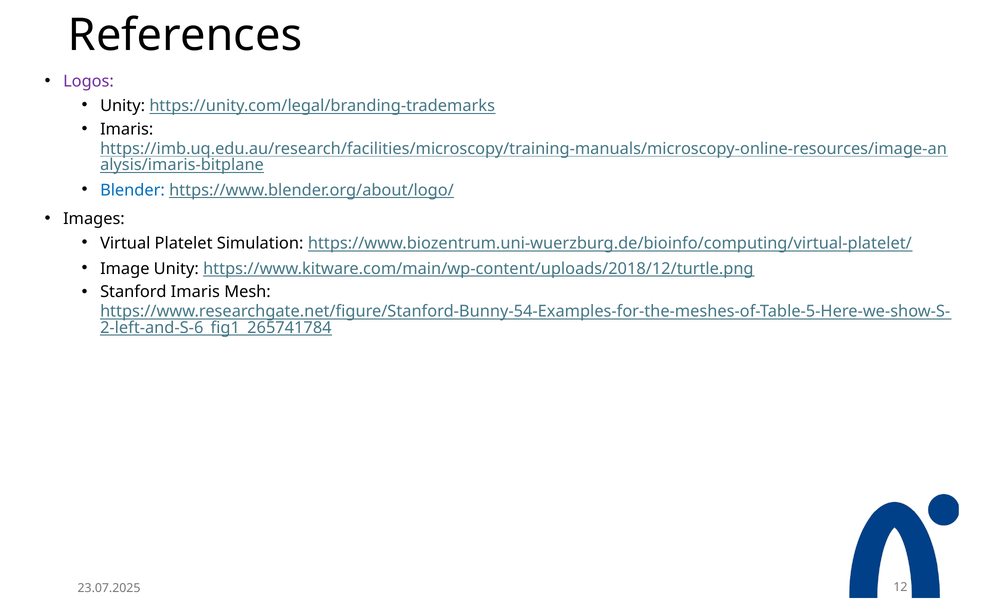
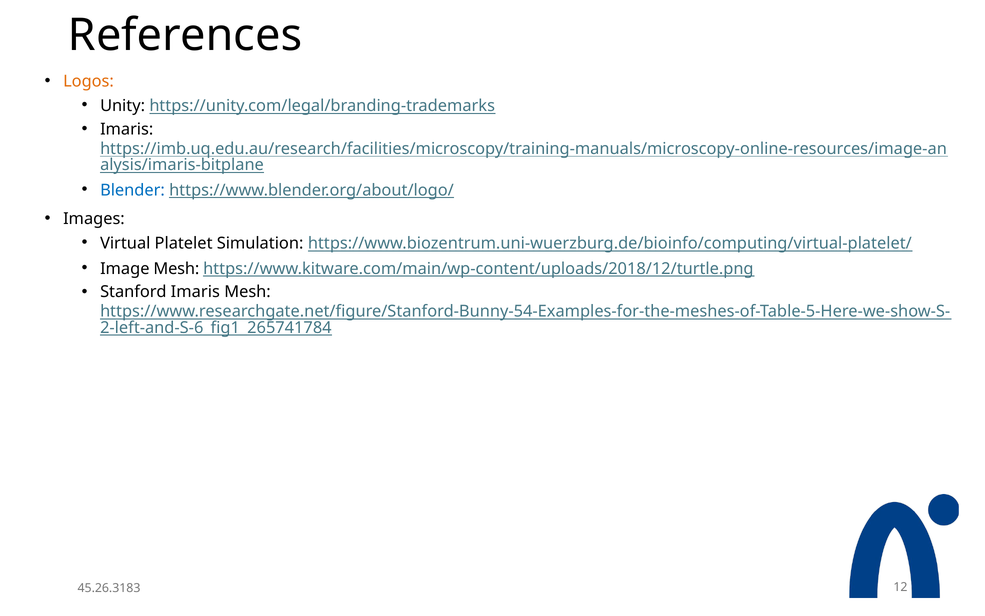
Logos colour: purple -> orange
Image Unity: Unity -> Mesh
23.07.2025: 23.07.2025 -> 45.26.3183
